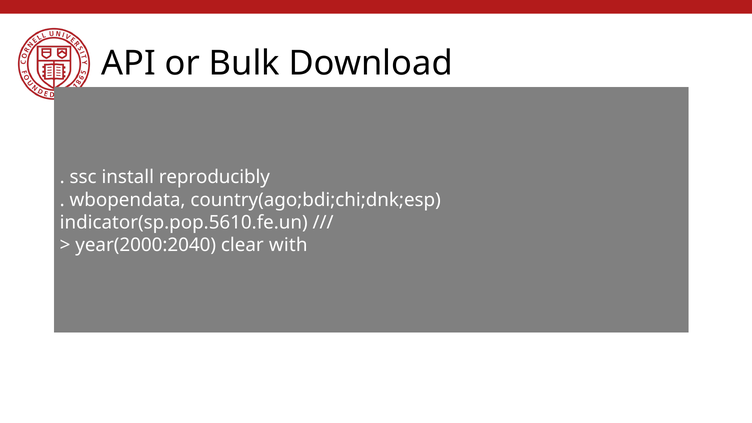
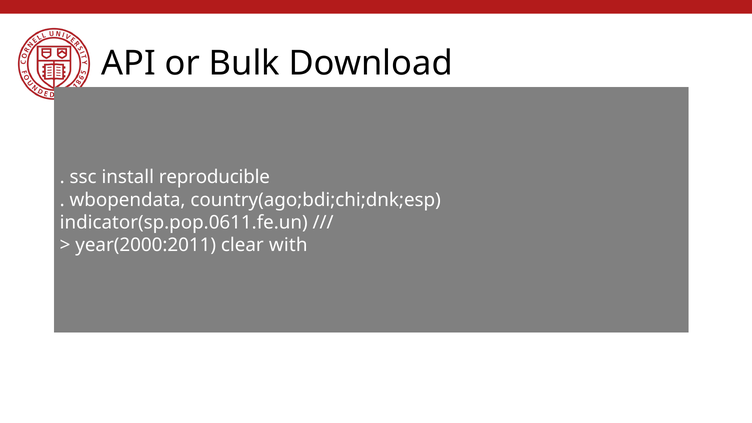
reproducibly: reproducibly -> reproducible
indicator(sp.pop.5610.fe.un: indicator(sp.pop.5610.fe.un -> indicator(sp.pop.0611.fe.un
year(2000:2040: year(2000:2040 -> year(2000:2011
